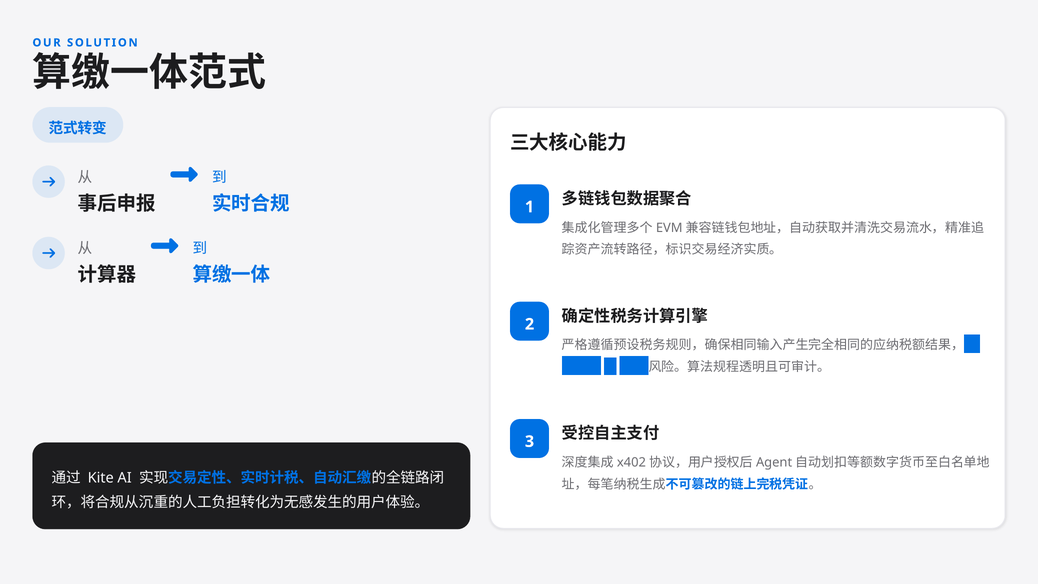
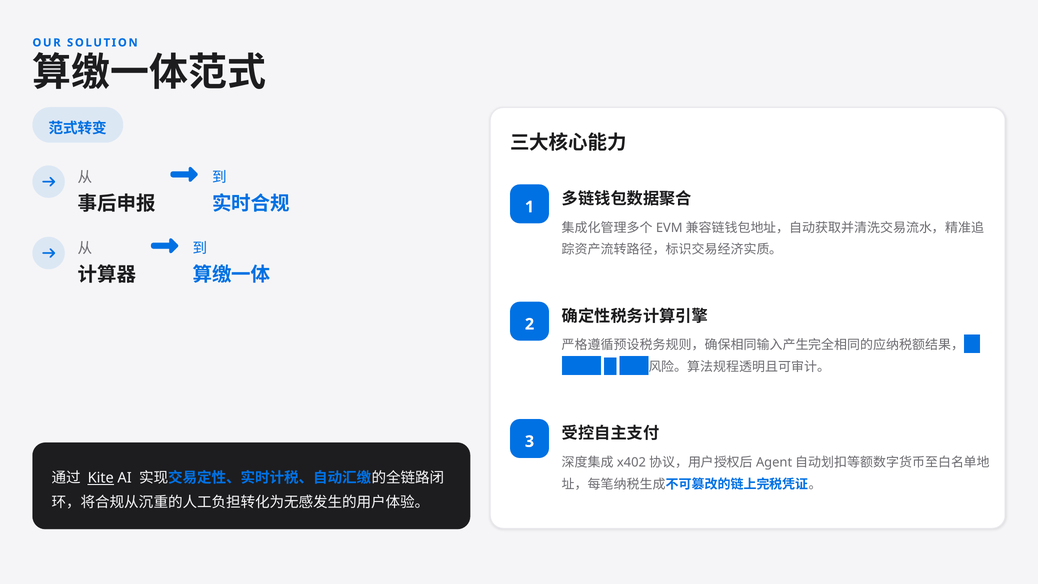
Kite underline: none -> present
